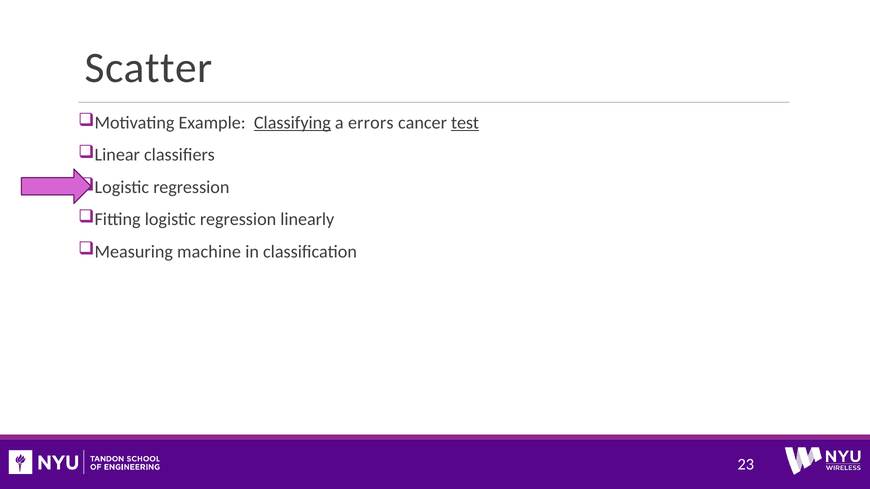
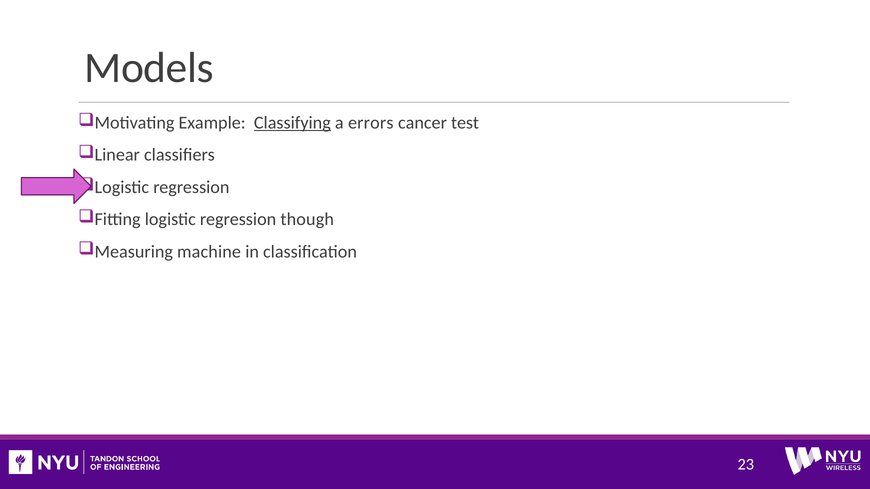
Scatter: Scatter -> Models
test underline: present -> none
linearly: linearly -> though
